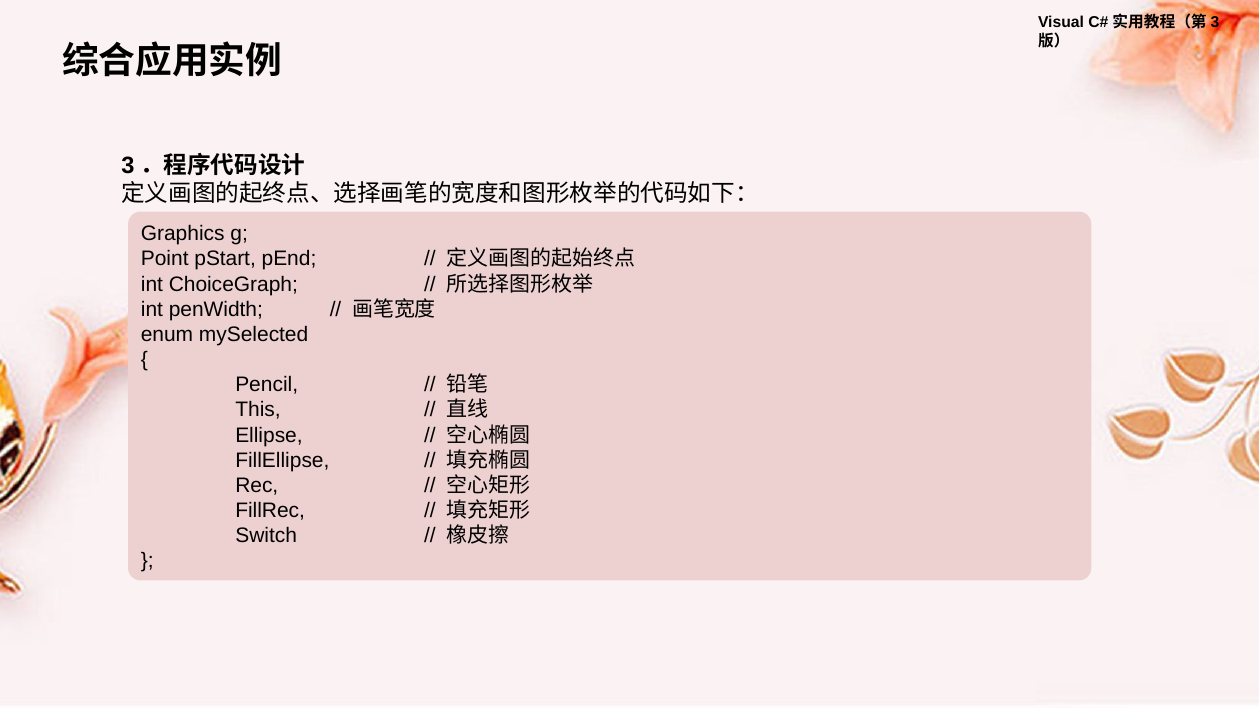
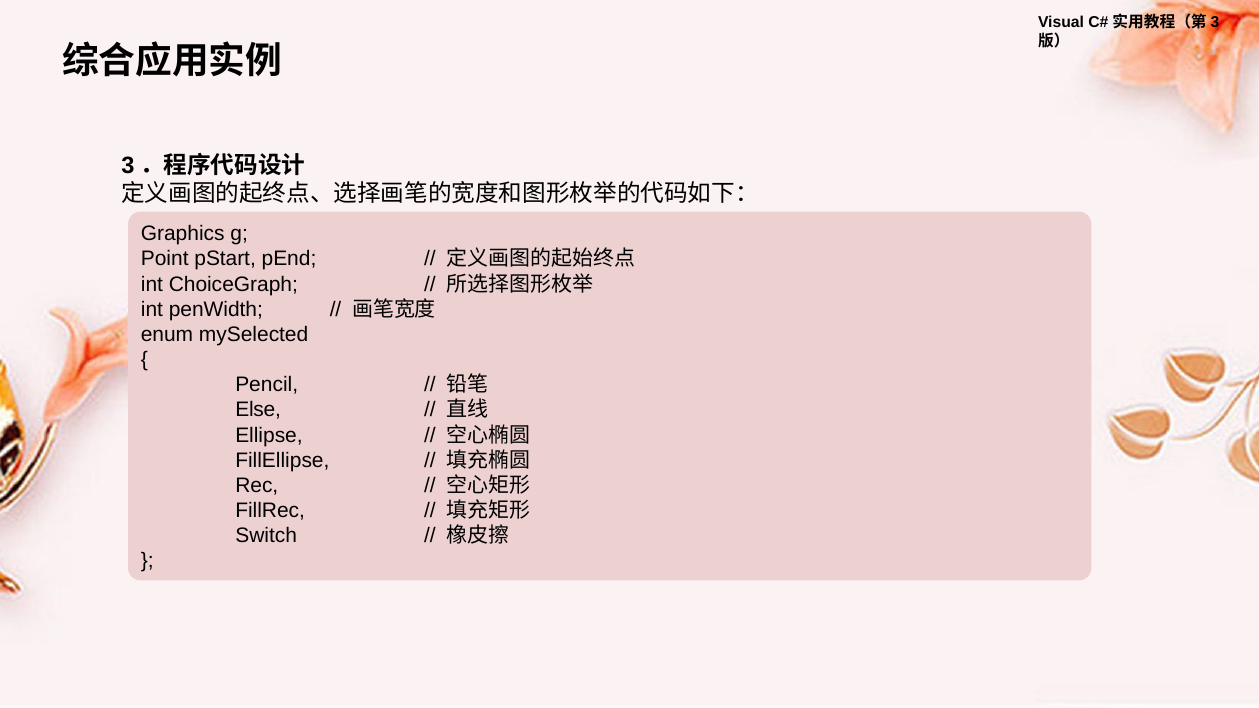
This: This -> Else
